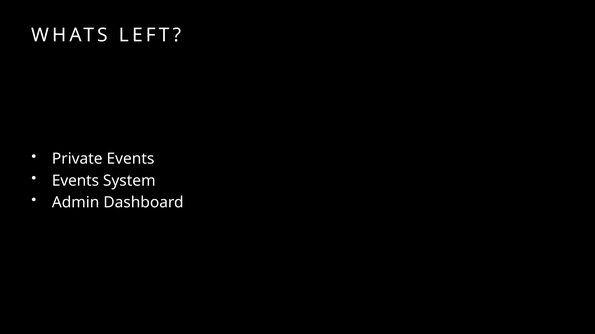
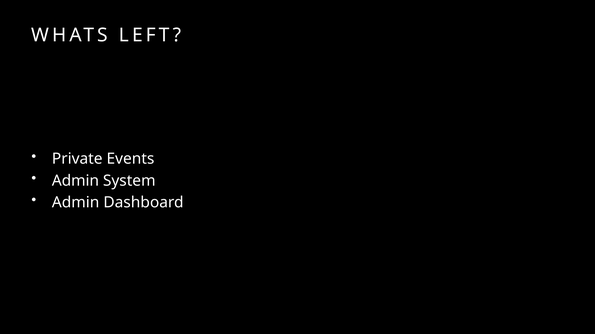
Events at (75, 181): Events -> Admin
